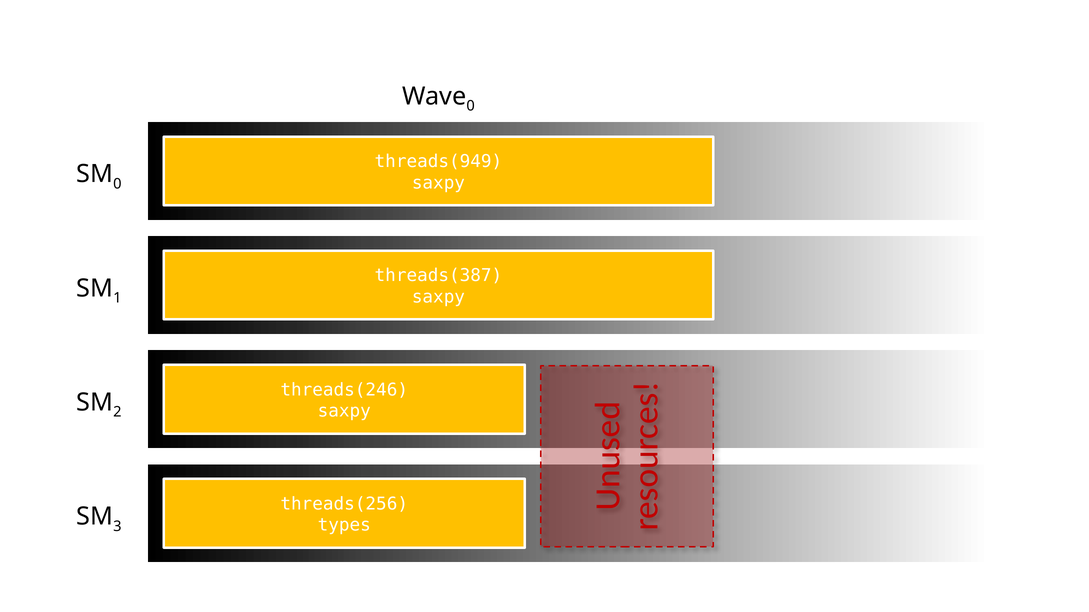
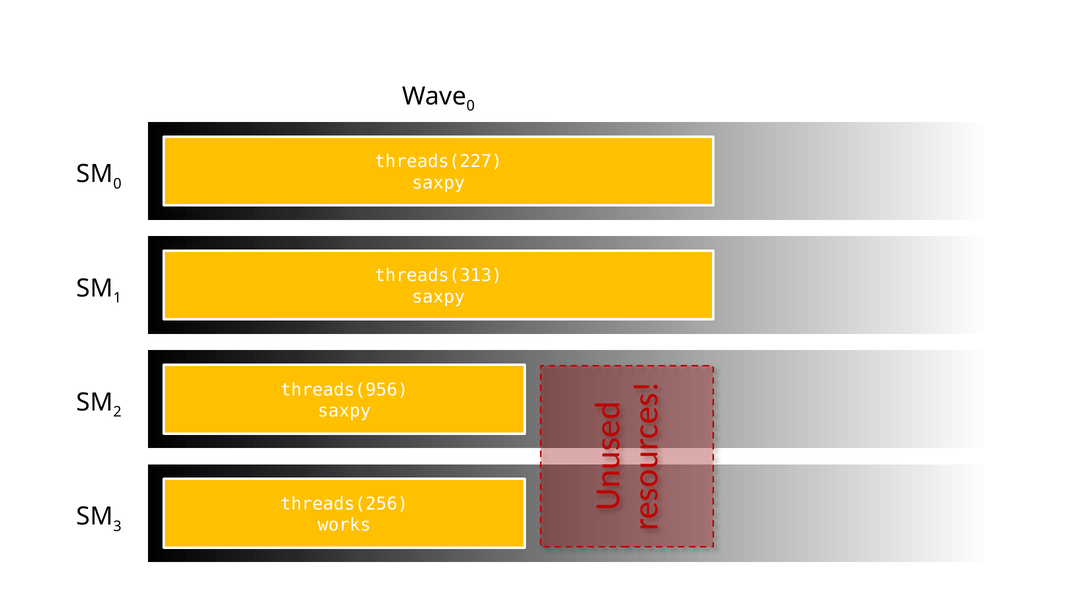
threads(949: threads(949 -> threads(227
threads(387: threads(387 -> threads(313
threads(246: threads(246 -> threads(956
types: types -> works
